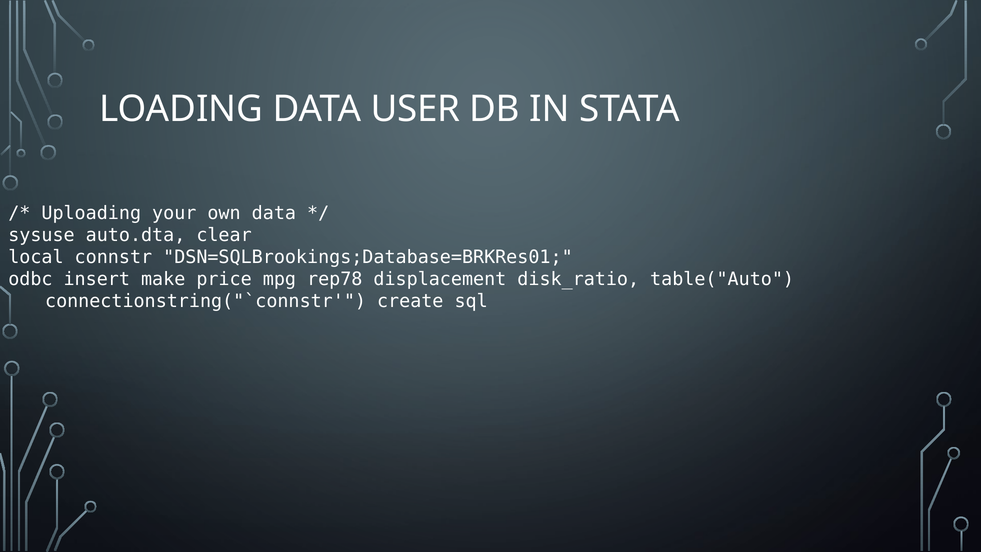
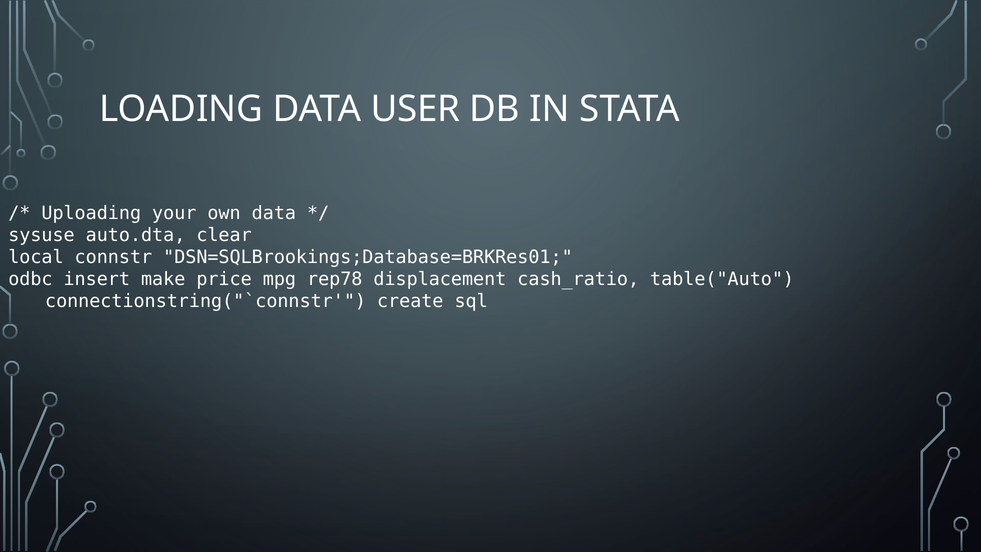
disk_ratio: disk_ratio -> cash_ratio
